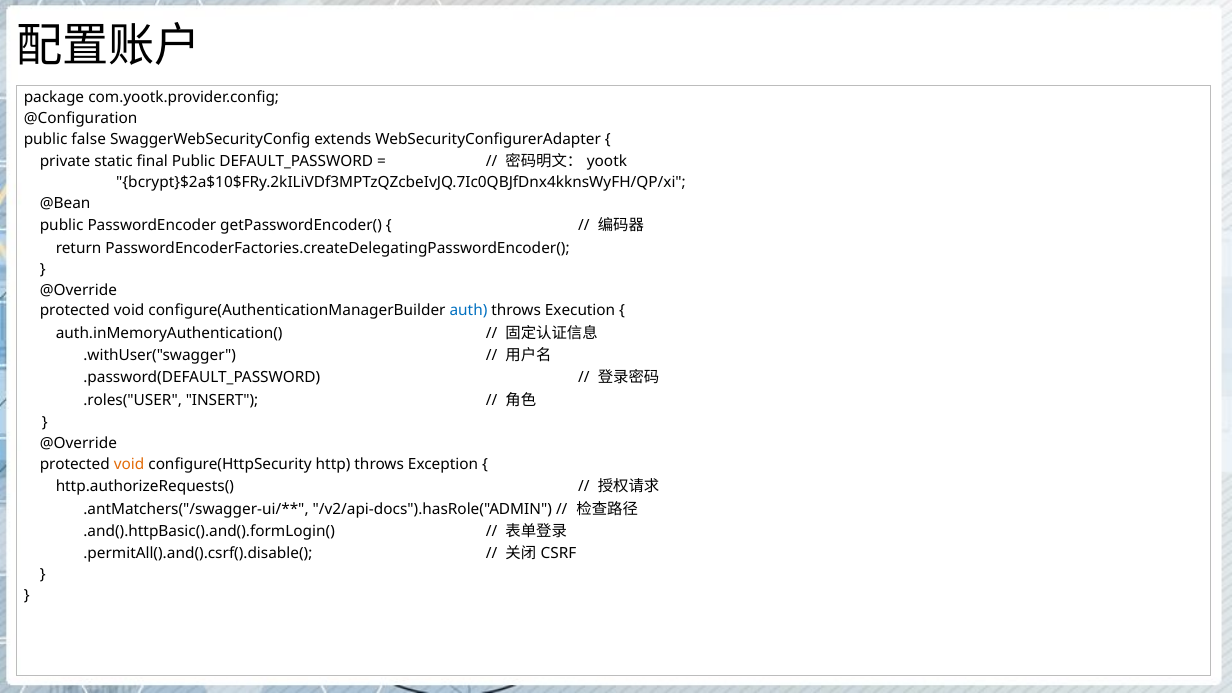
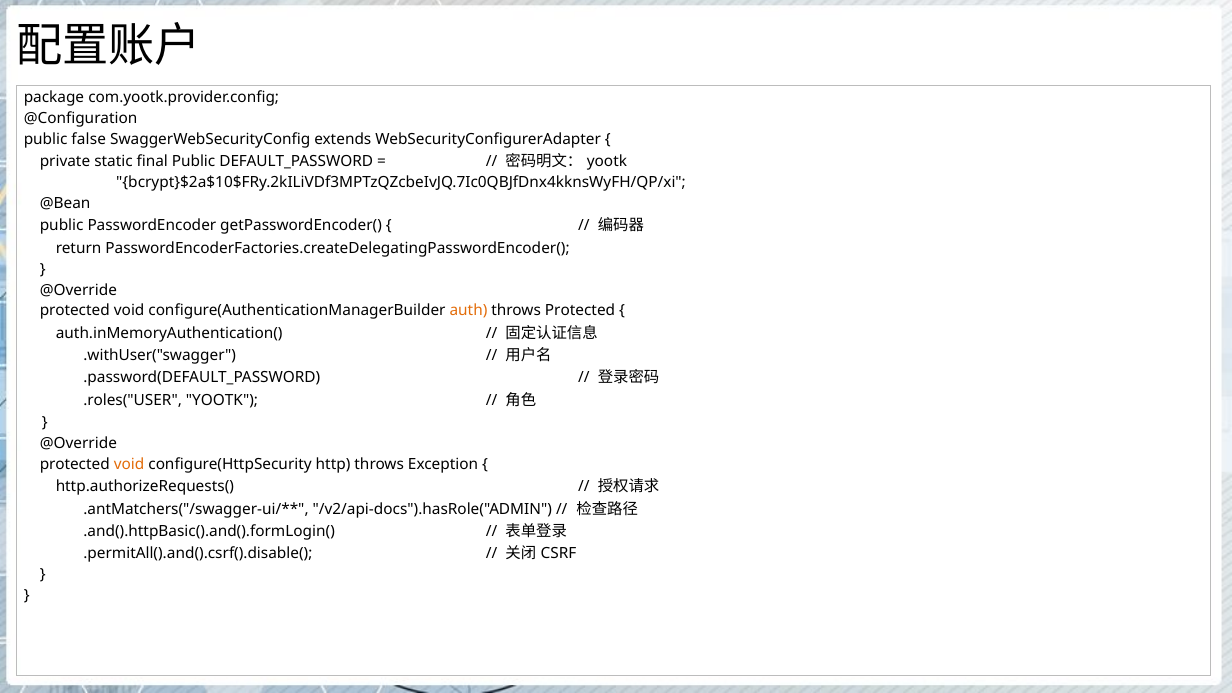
auth colour: blue -> orange
throws Execution: Execution -> Protected
.roles("USER INSERT: INSERT -> YOOTK
